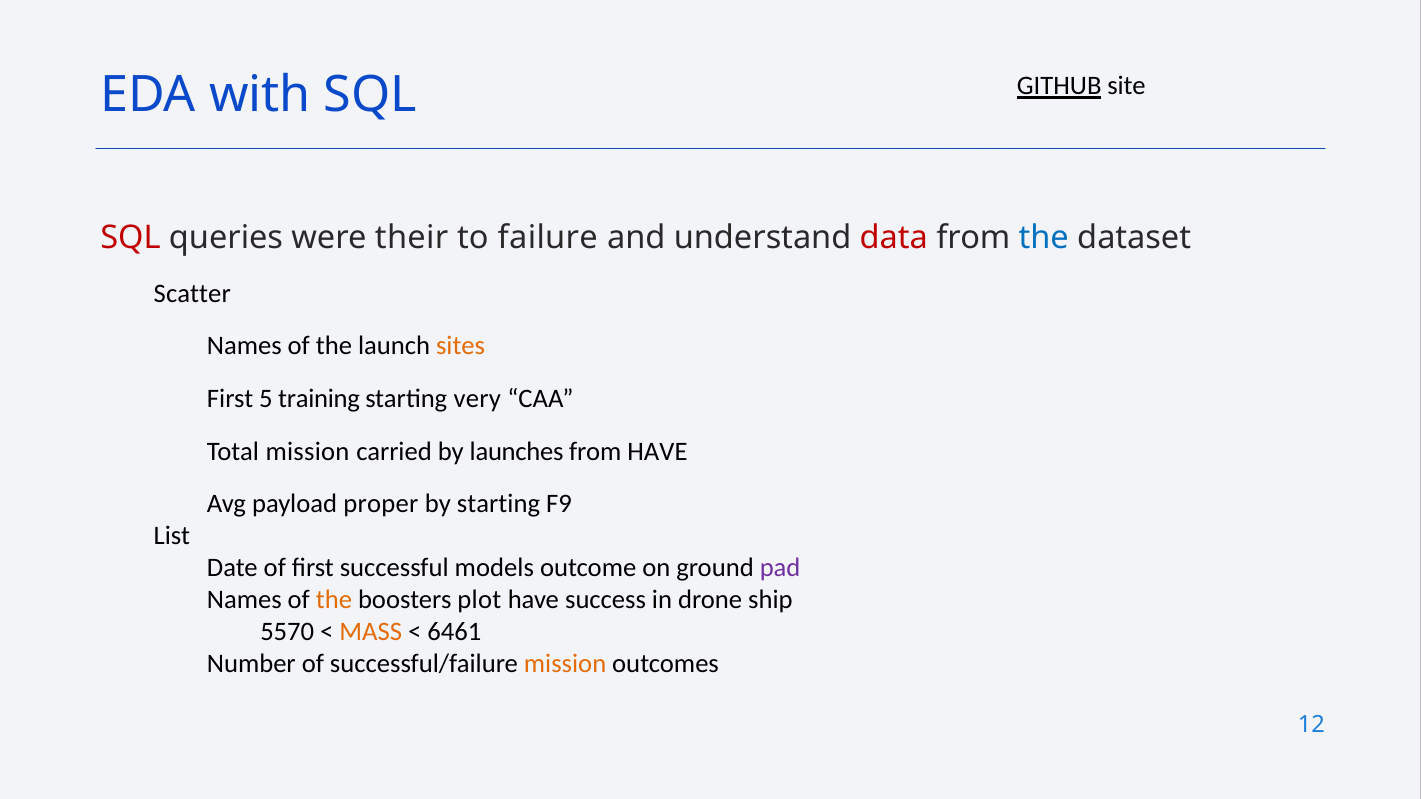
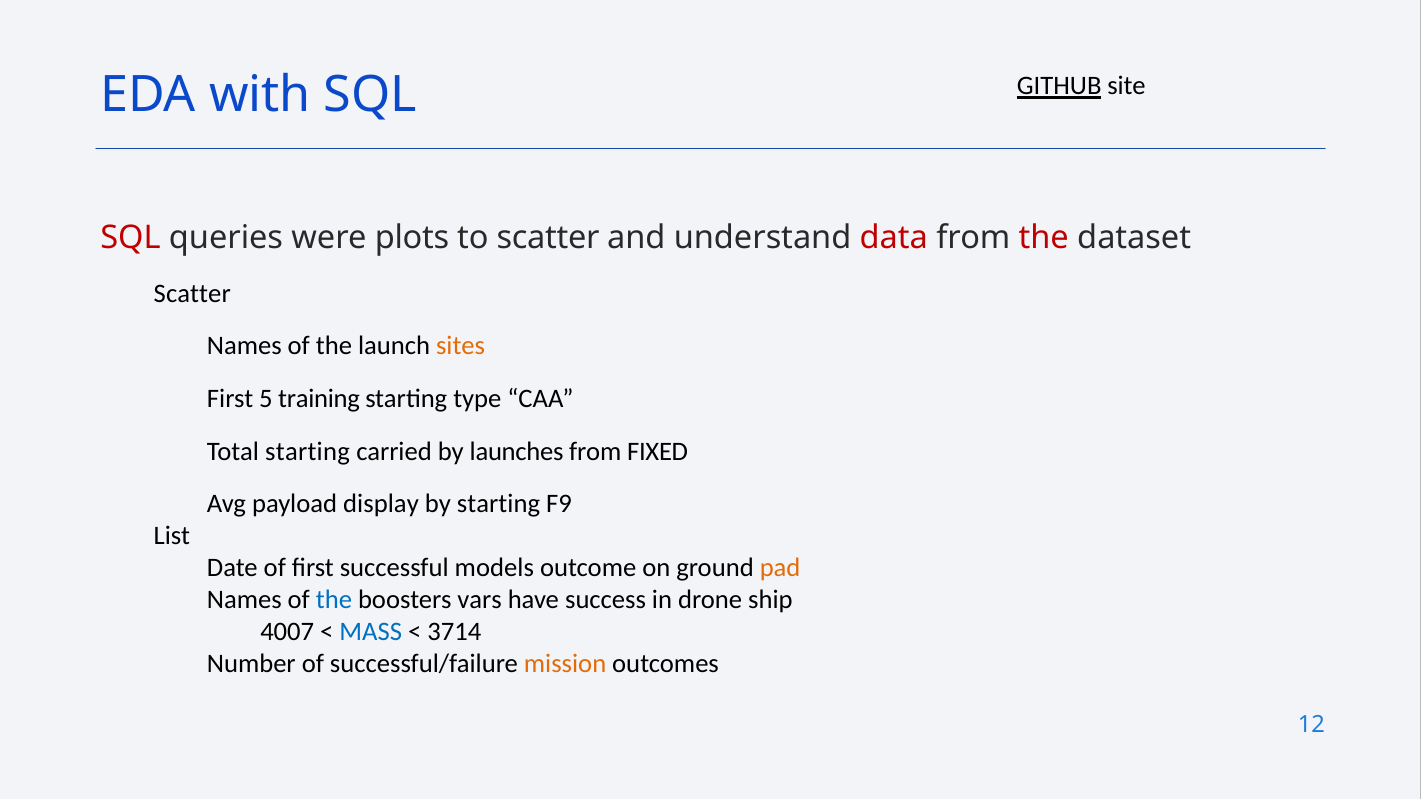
their: their -> plots
to failure: failure -> scatter
the at (1044, 238) colour: blue -> red
very: very -> type
Total mission: mission -> starting
from HAVE: HAVE -> FIXED
proper: proper -> display
pad colour: purple -> orange
the at (334, 600) colour: orange -> blue
plot: plot -> vars
5570: 5570 -> 4007
MASS colour: orange -> blue
6461: 6461 -> 3714
